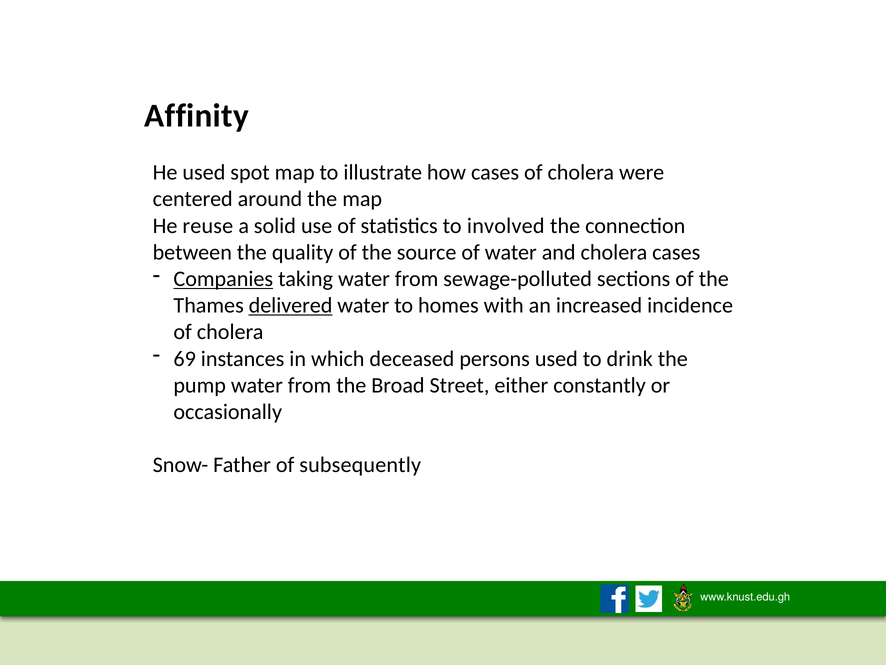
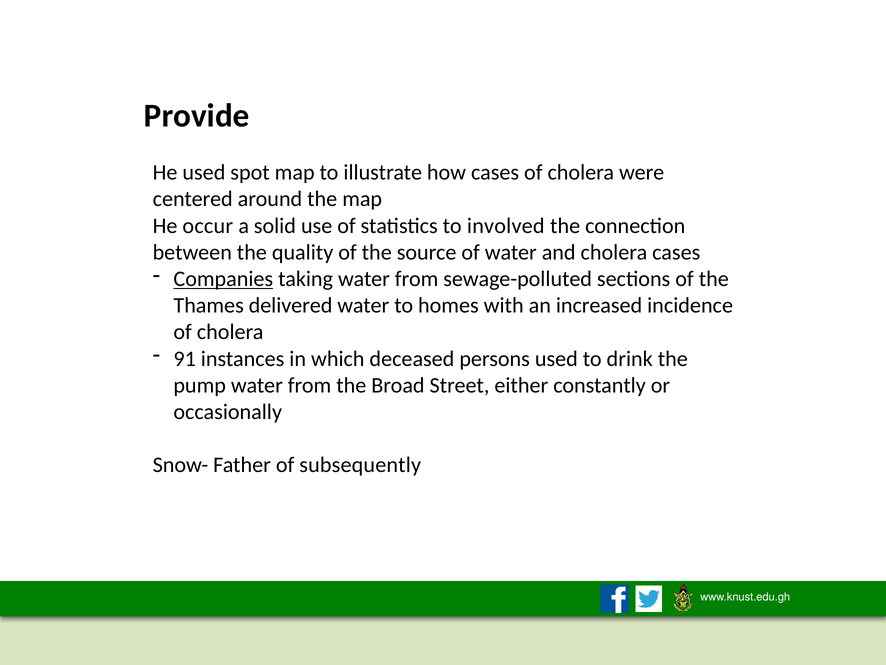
Affinity: Affinity -> Provide
reuse: reuse -> occur
delivered underline: present -> none
69: 69 -> 91
